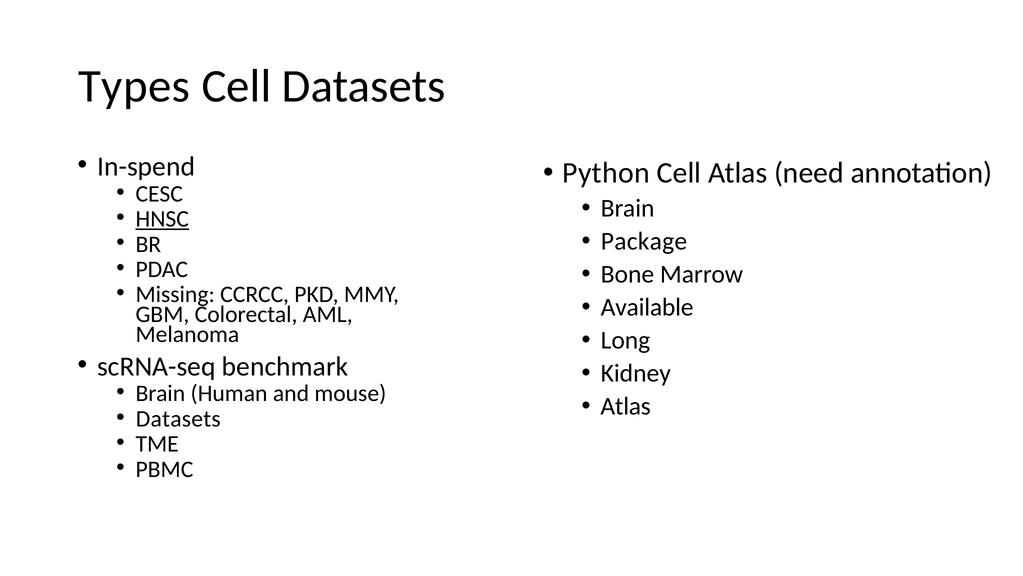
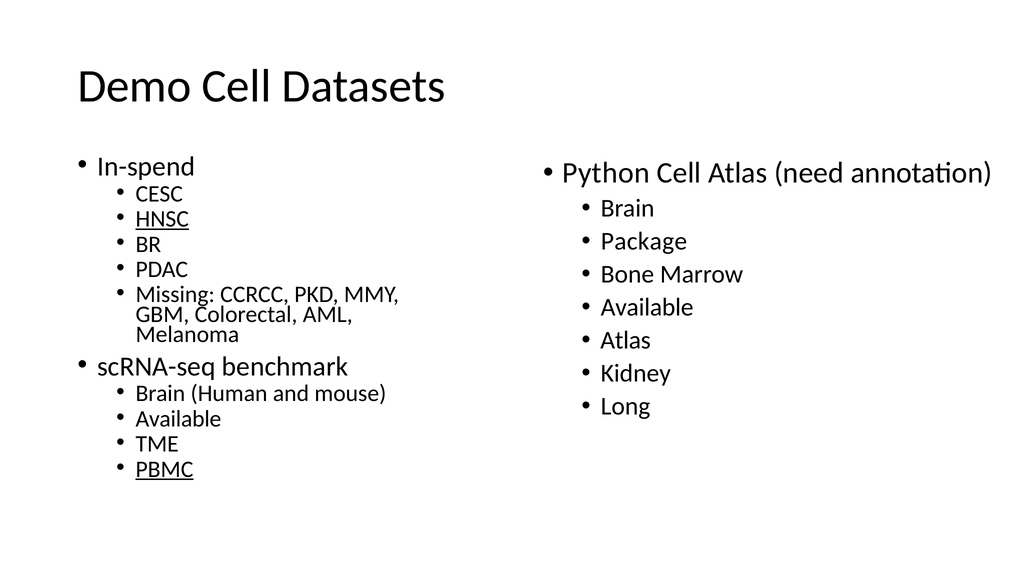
Types: Types -> Demo
Long at (625, 340): Long -> Atlas
Atlas at (626, 406): Atlas -> Long
Datasets at (178, 418): Datasets -> Available
PBMC underline: none -> present
